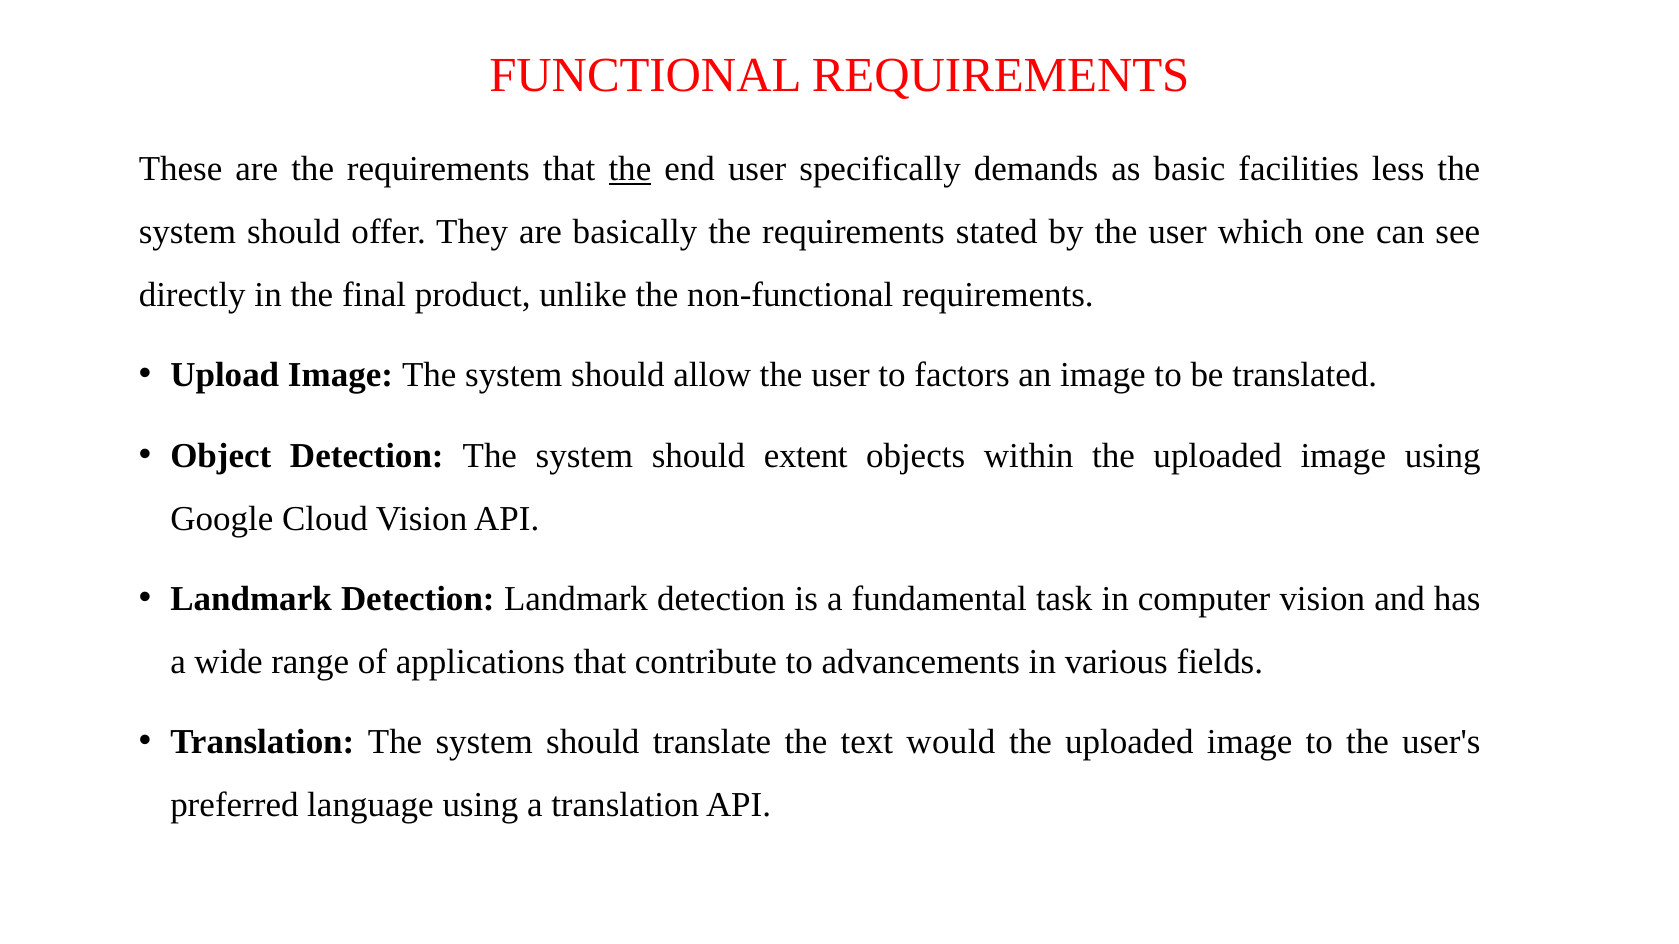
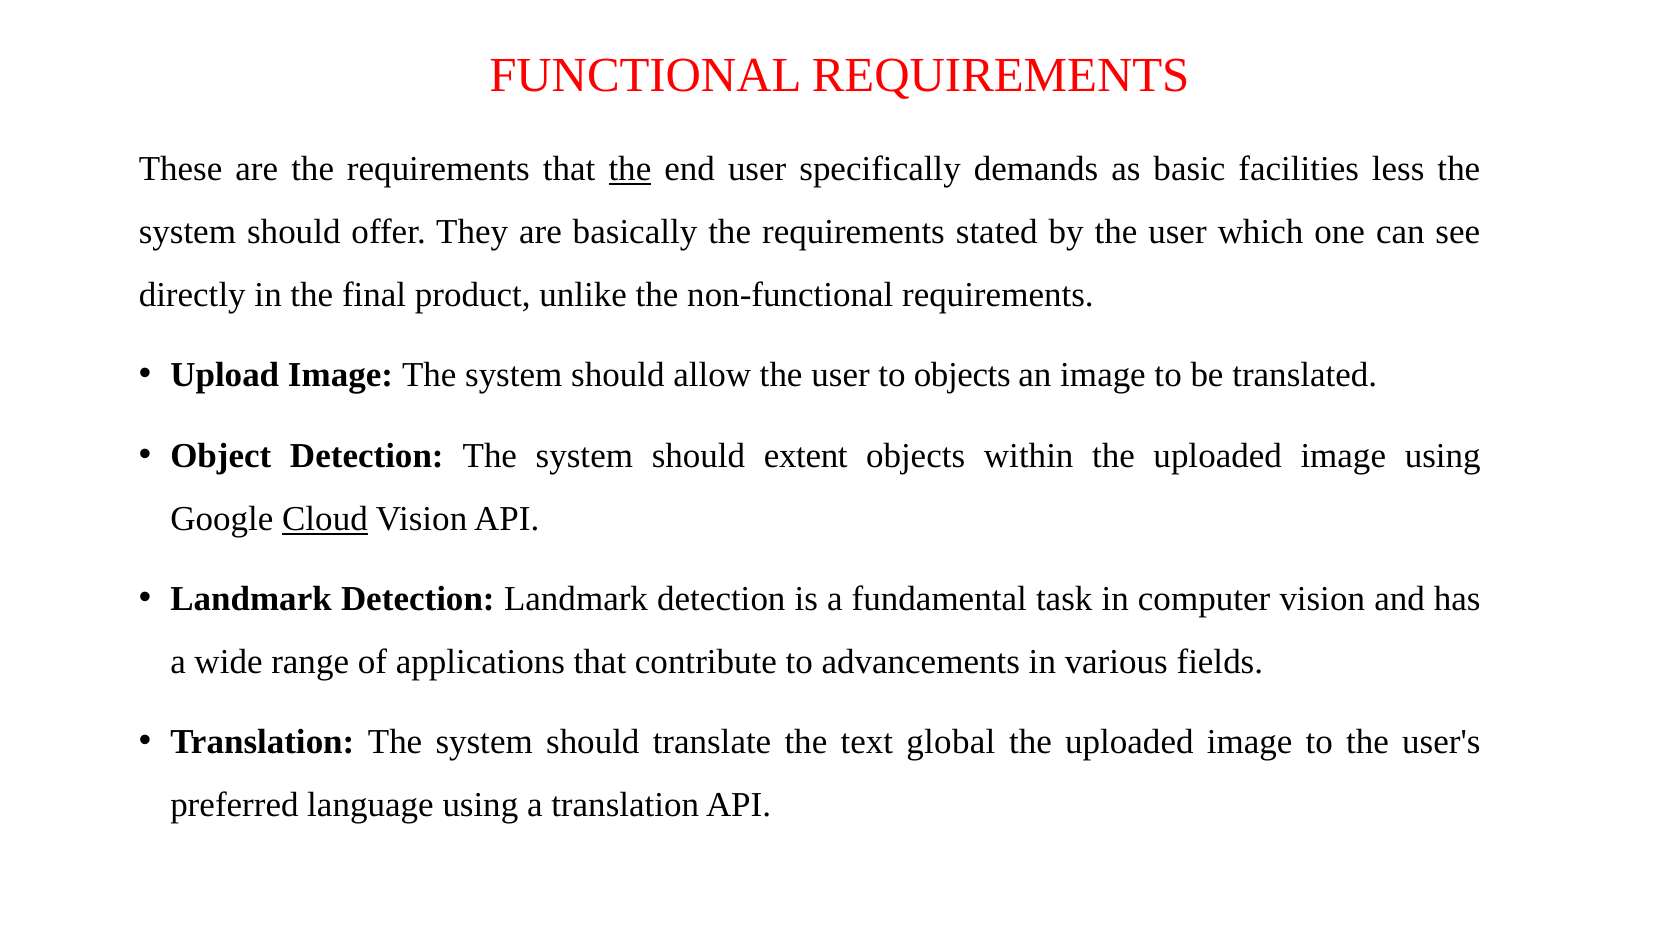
to factors: factors -> objects
Cloud underline: none -> present
would: would -> global
